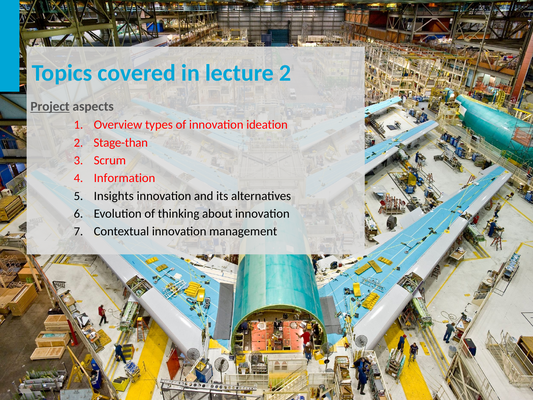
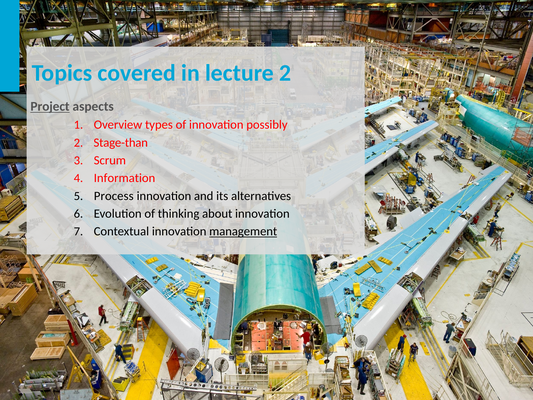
ideation: ideation -> possibly
Insights: Insights -> Process
management underline: none -> present
